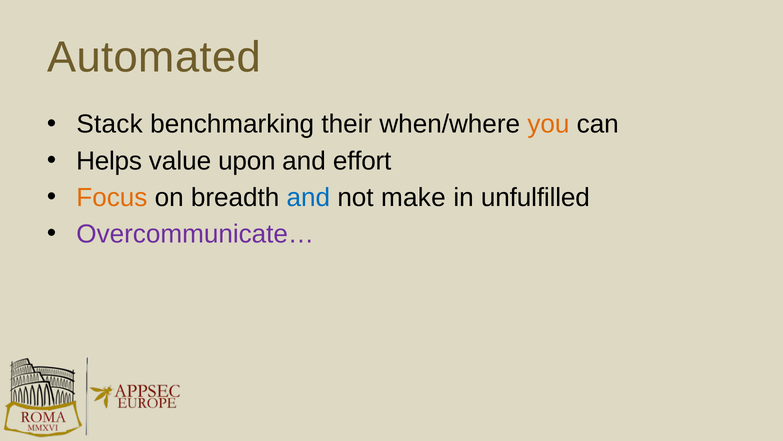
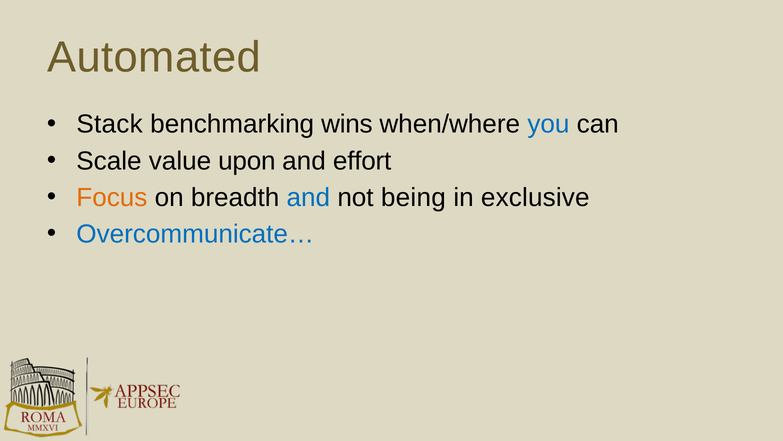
their: their -> wins
you colour: orange -> blue
Helps: Helps -> Scale
make: make -> being
unfulfilled: unfulfilled -> exclusive
Overcommunicate… colour: purple -> blue
